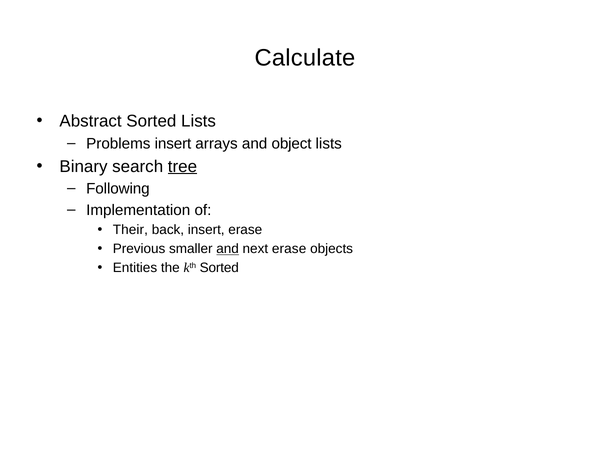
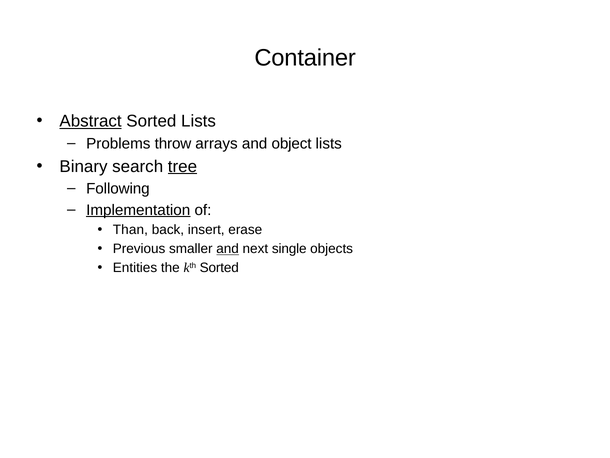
Calculate: Calculate -> Container
Abstract underline: none -> present
Problems insert: insert -> throw
Implementation underline: none -> present
Their: Their -> Than
next erase: erase -> single
